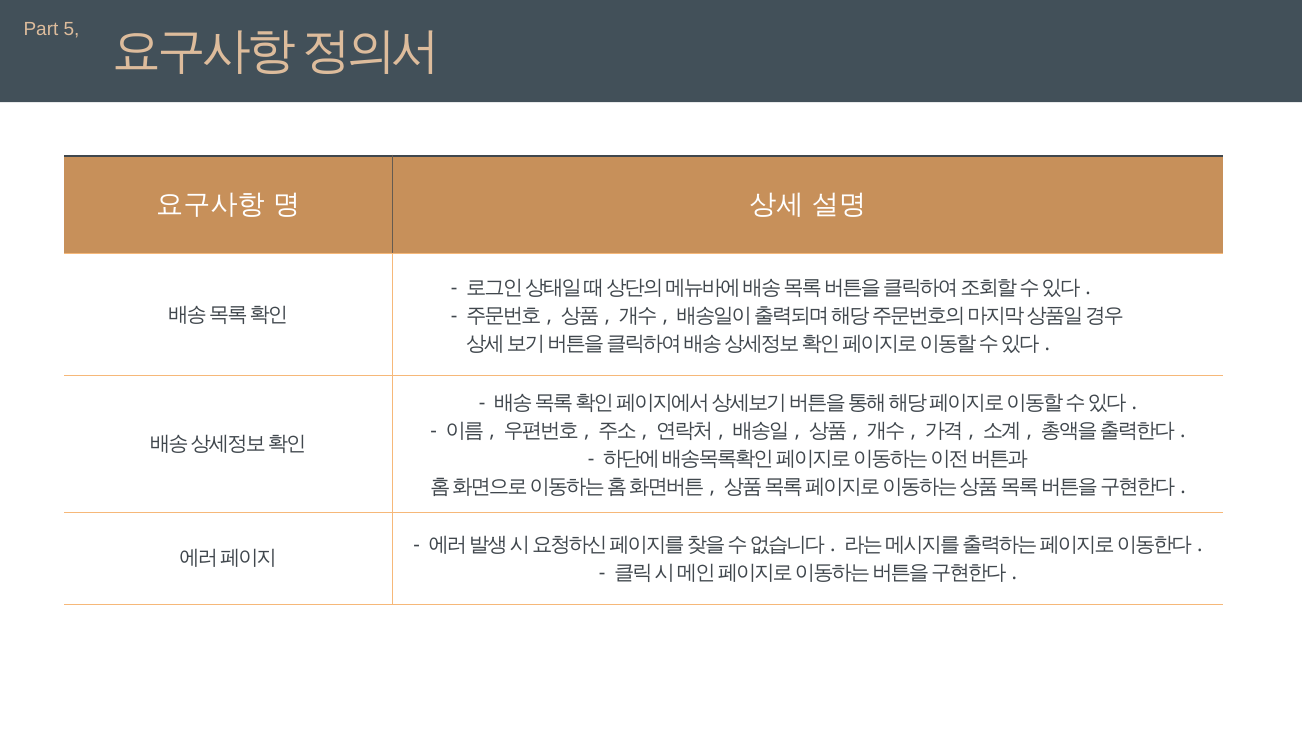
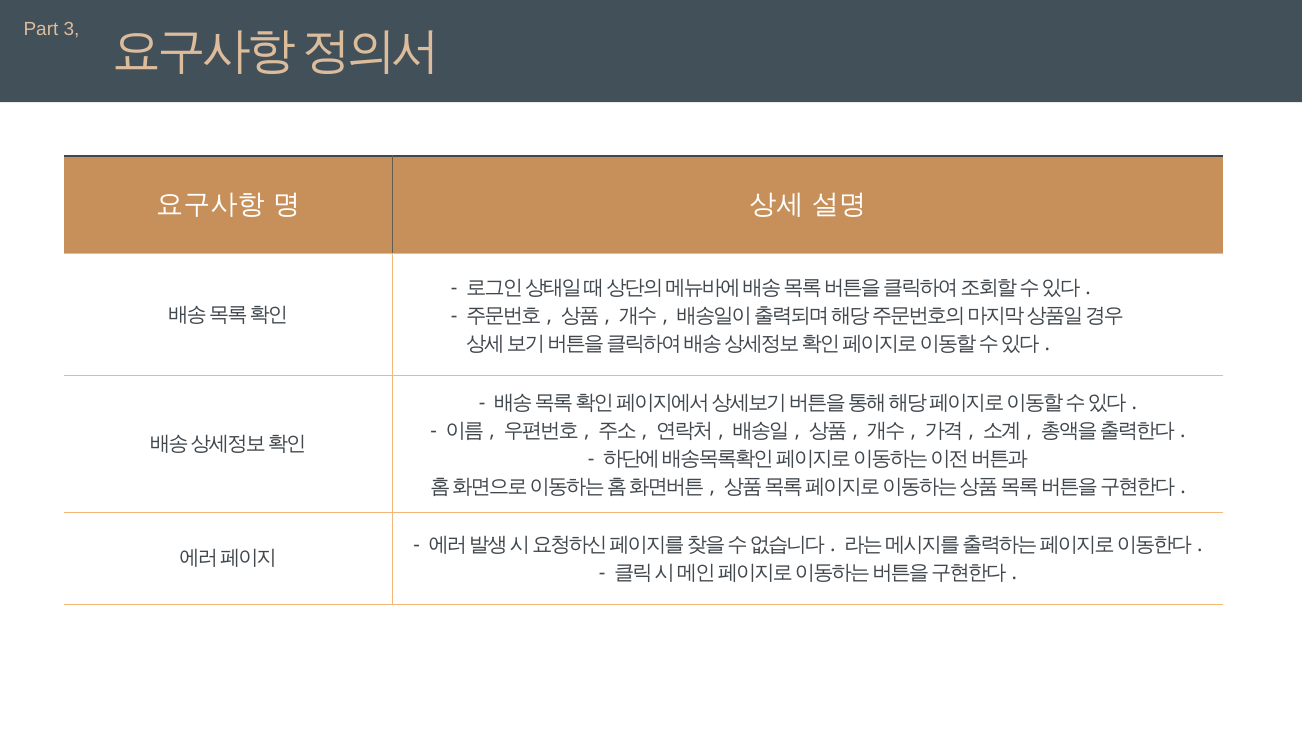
5: 5 -> 3
